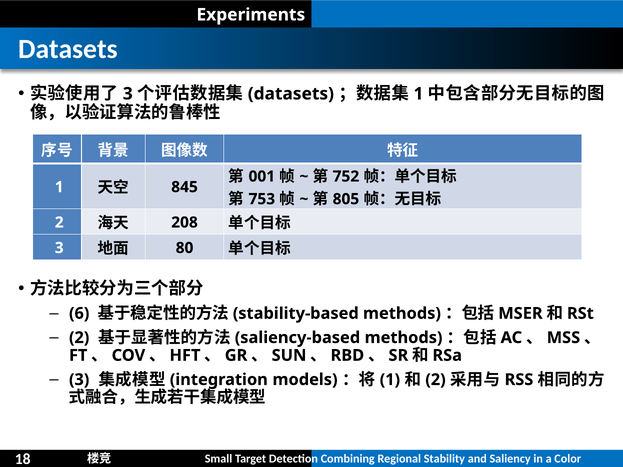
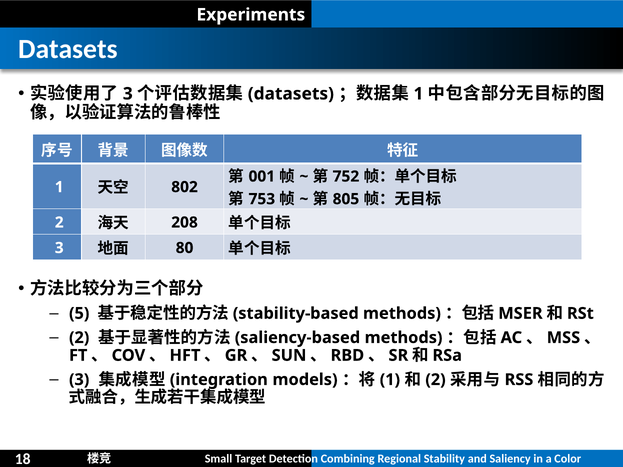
845: 845 -> 802
6: 6 -> 5
